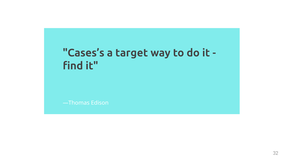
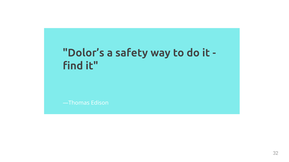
Cases’s: Cases’s -> Dolor’s
target: target -> safety
